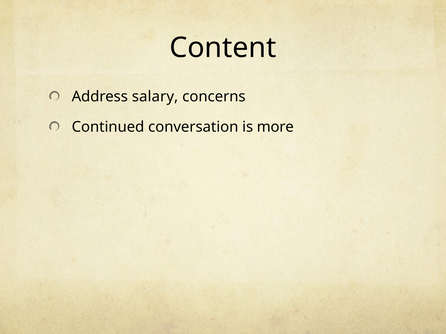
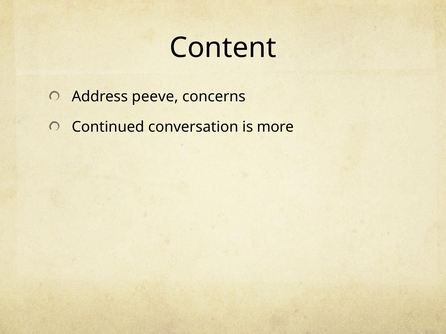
salary: salary -> peeve
